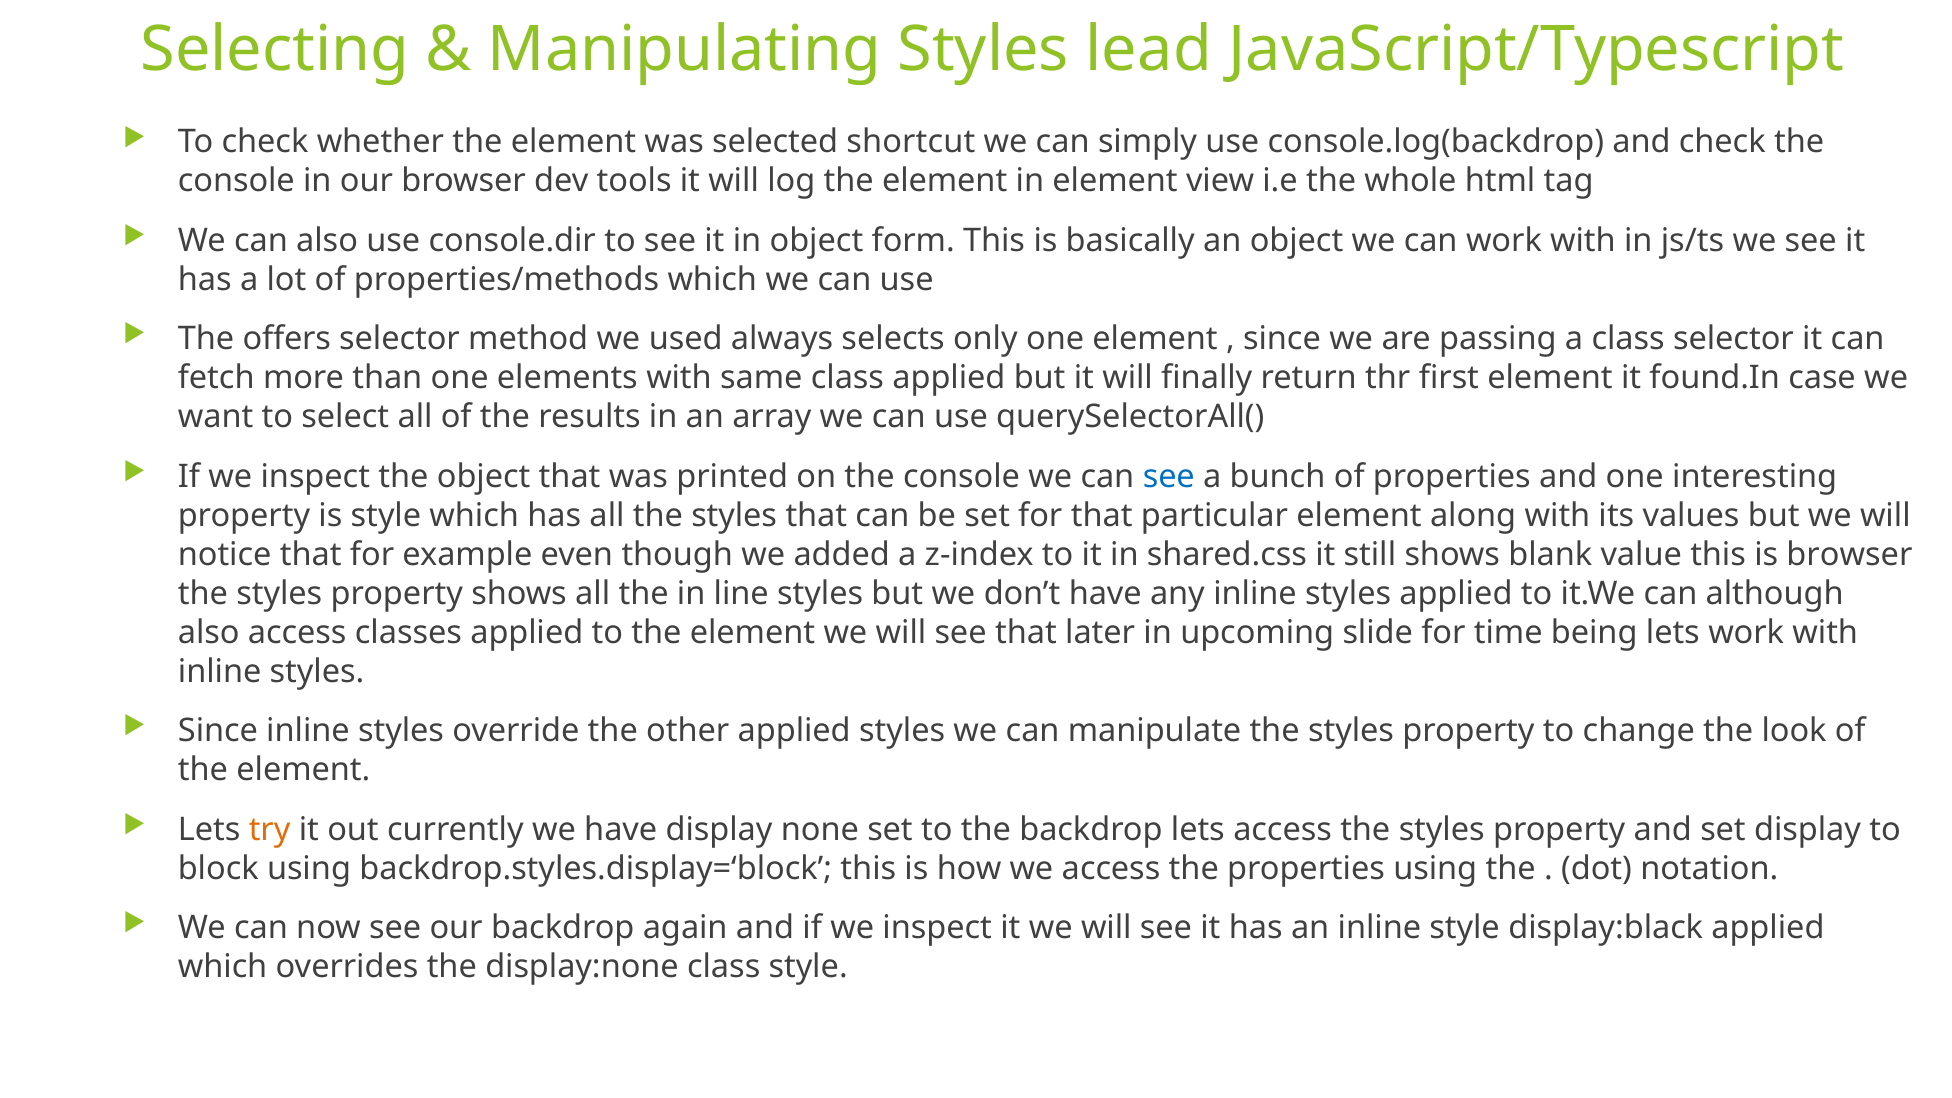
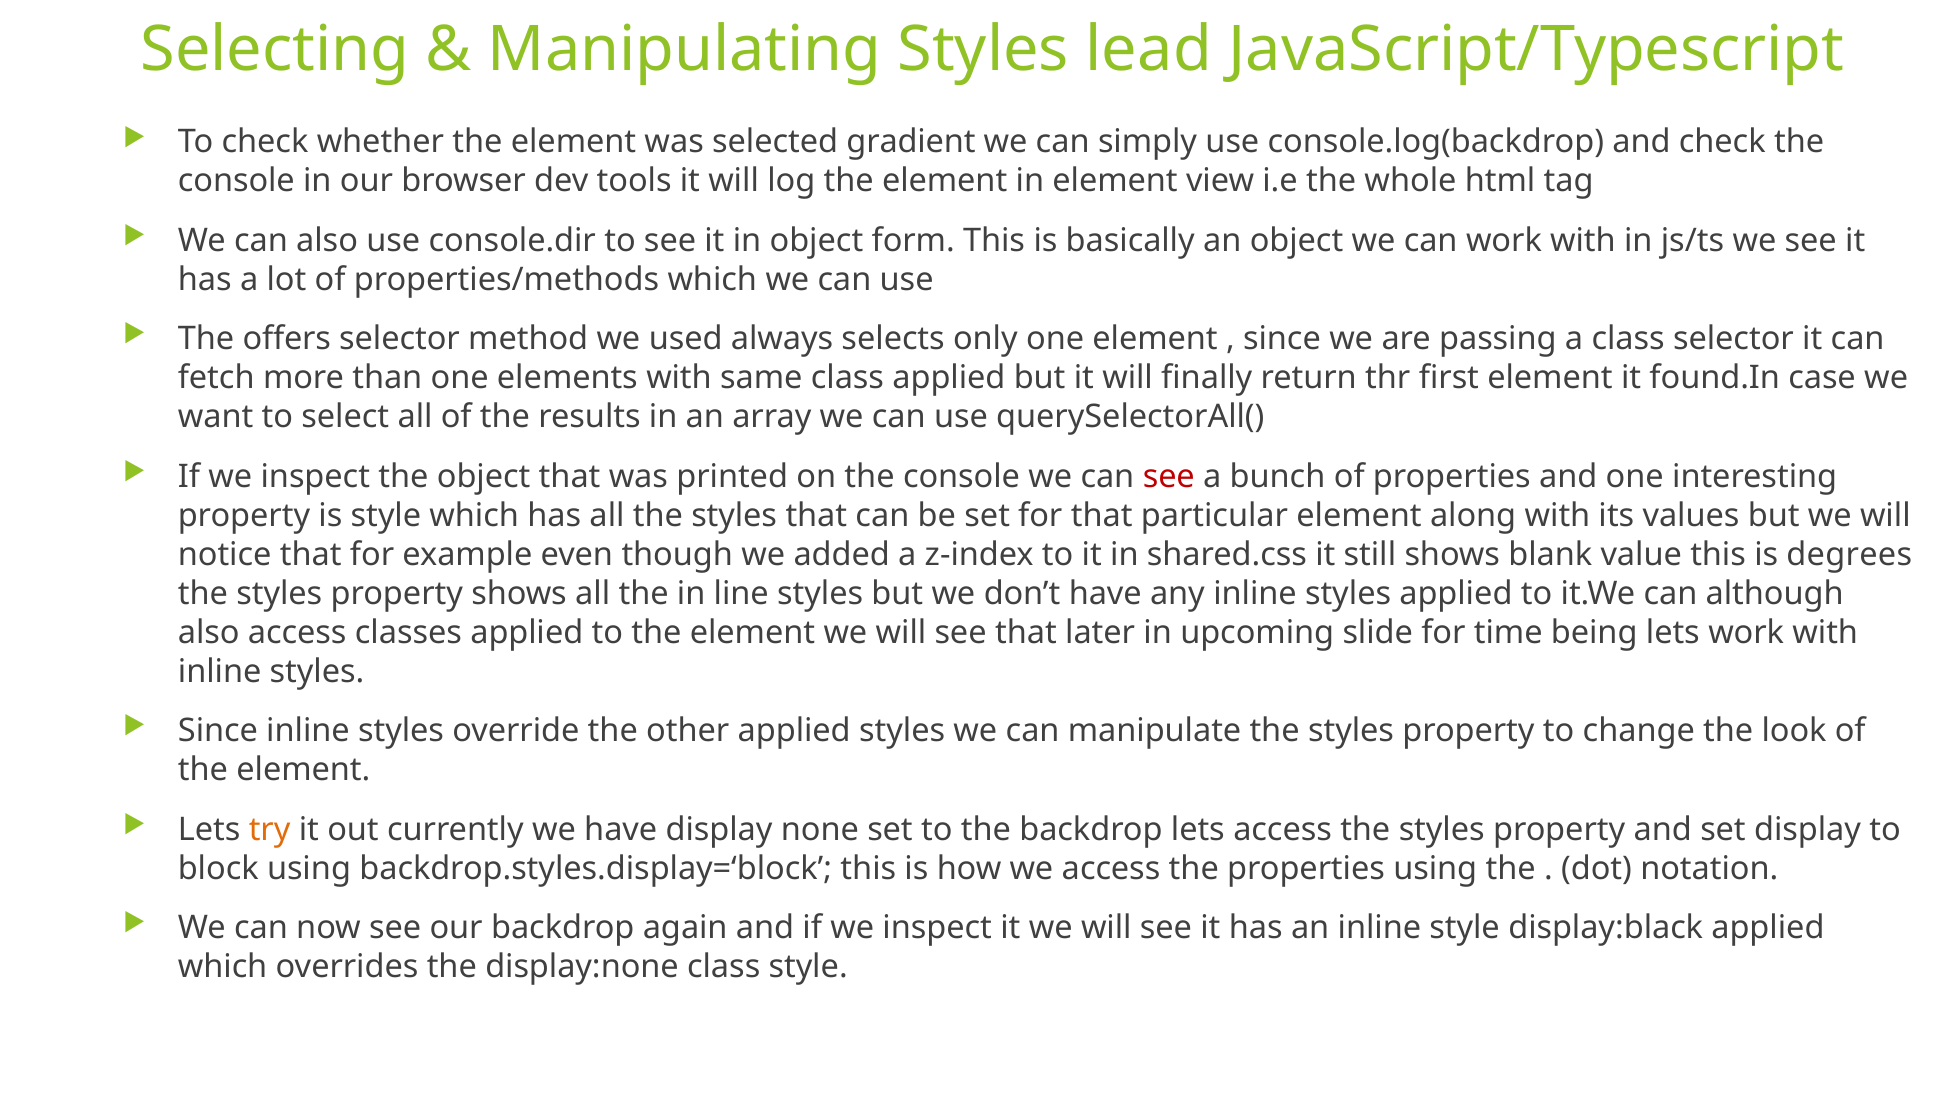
shortcut: shortcut -> gradient
see at (1169, 476) colour: blue -> red
is browser: browser -> degrees
